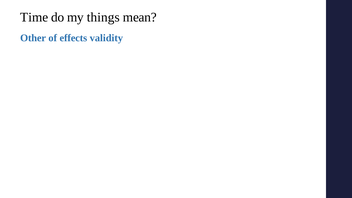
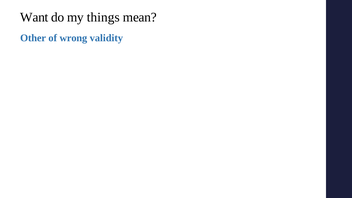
Time: Time -> Want
effects: effects -> wrong
